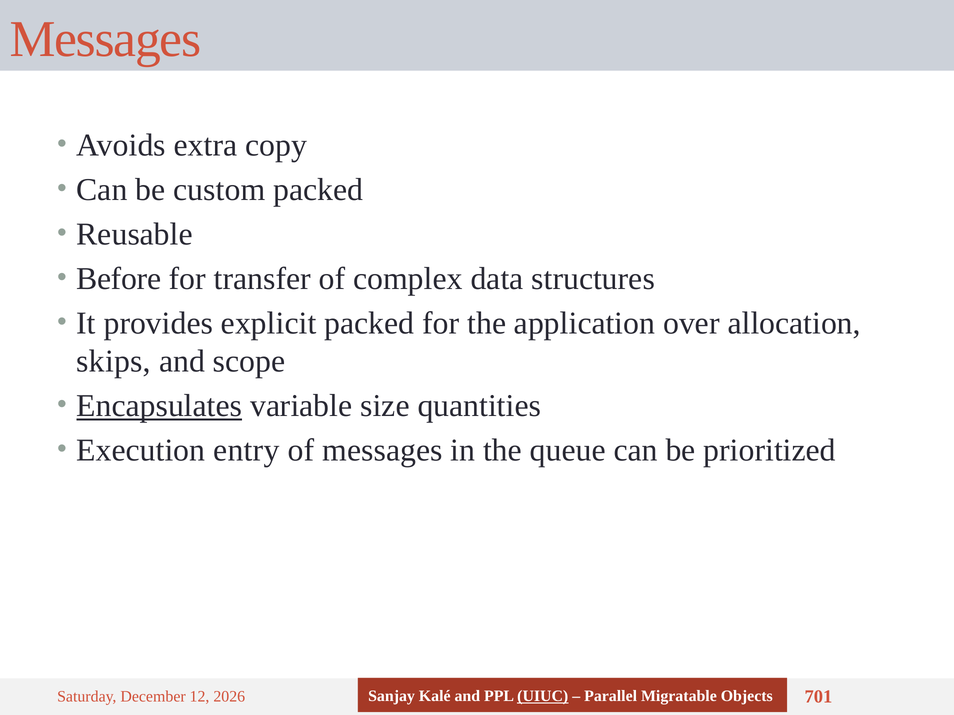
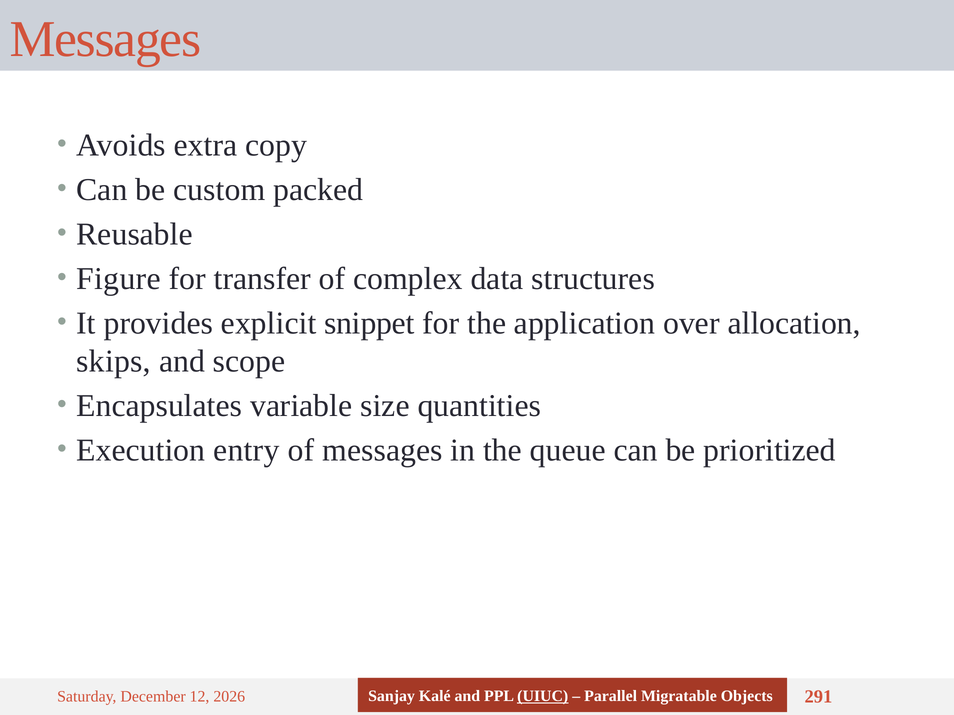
Before: Before -> Figure
explicit packed: packed -> snippet
Encapsulates underline: present -> none
701: 701 -> 291
